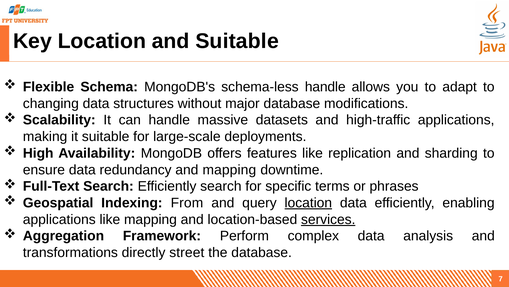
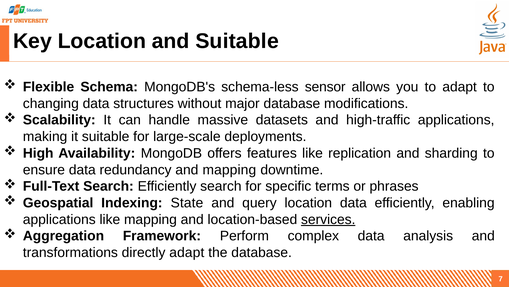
schema-less handle: handle -> sensor
From: From -> State
location at (308, 202) underline: present -> none
directly street: street -> adapt
